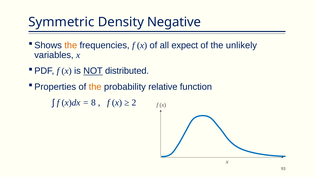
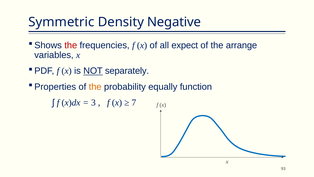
the at (71, 45) colour: orange -> red
unlikely: unlikely -> arrange
distributed: distributed -> separately
relative: relative -> equally
8: 8 -> 3
2: 2 -> 7
